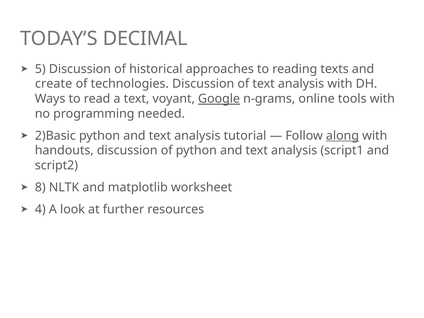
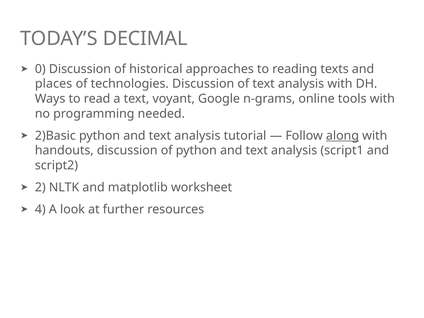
5: 5 -> 0
create: create -> places
Google underline: present -> none
8: 8 -> 2
